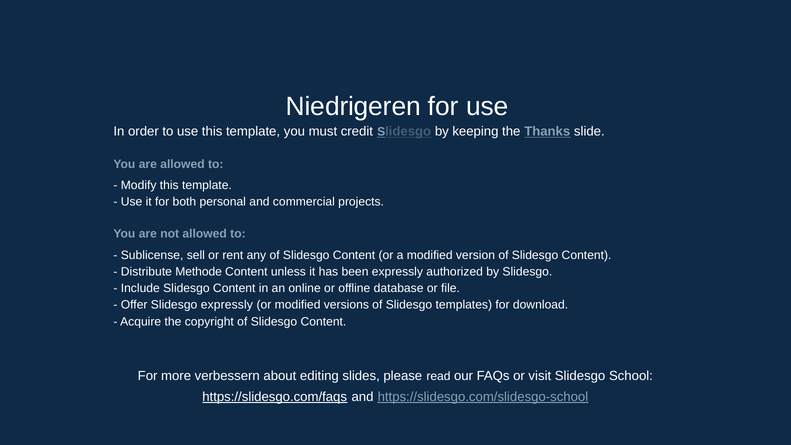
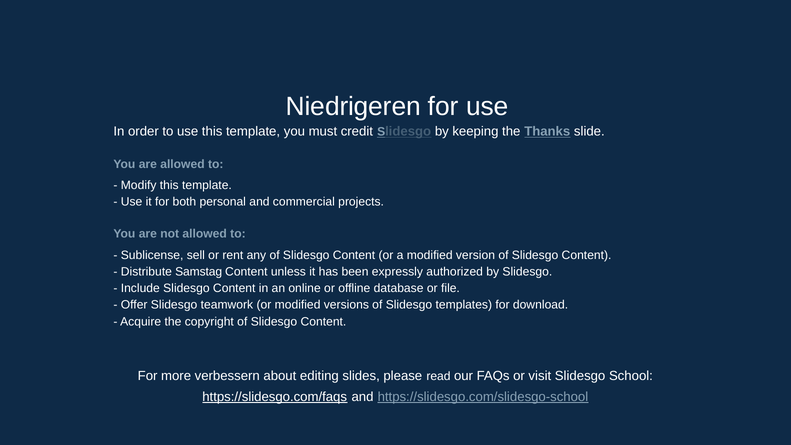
Methode: Methode -> Samstag
Slidesgo expressly: expressly -> teamwork
